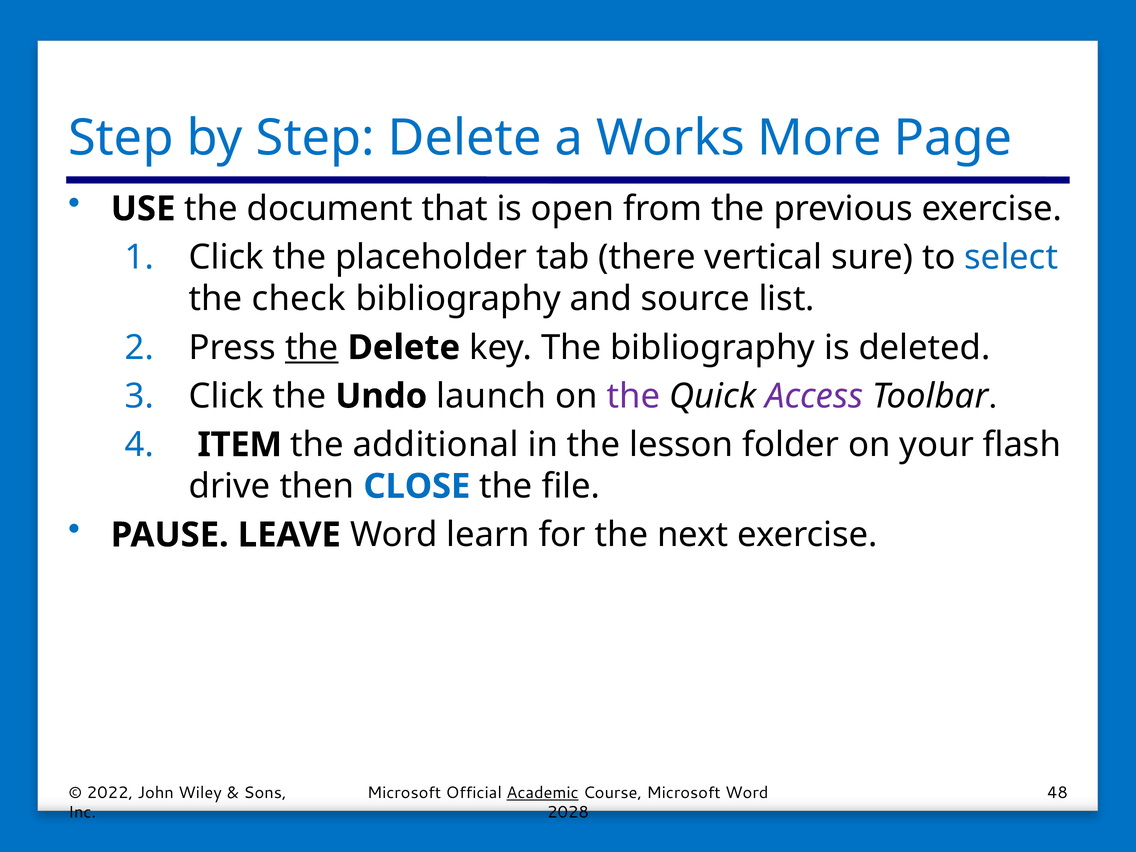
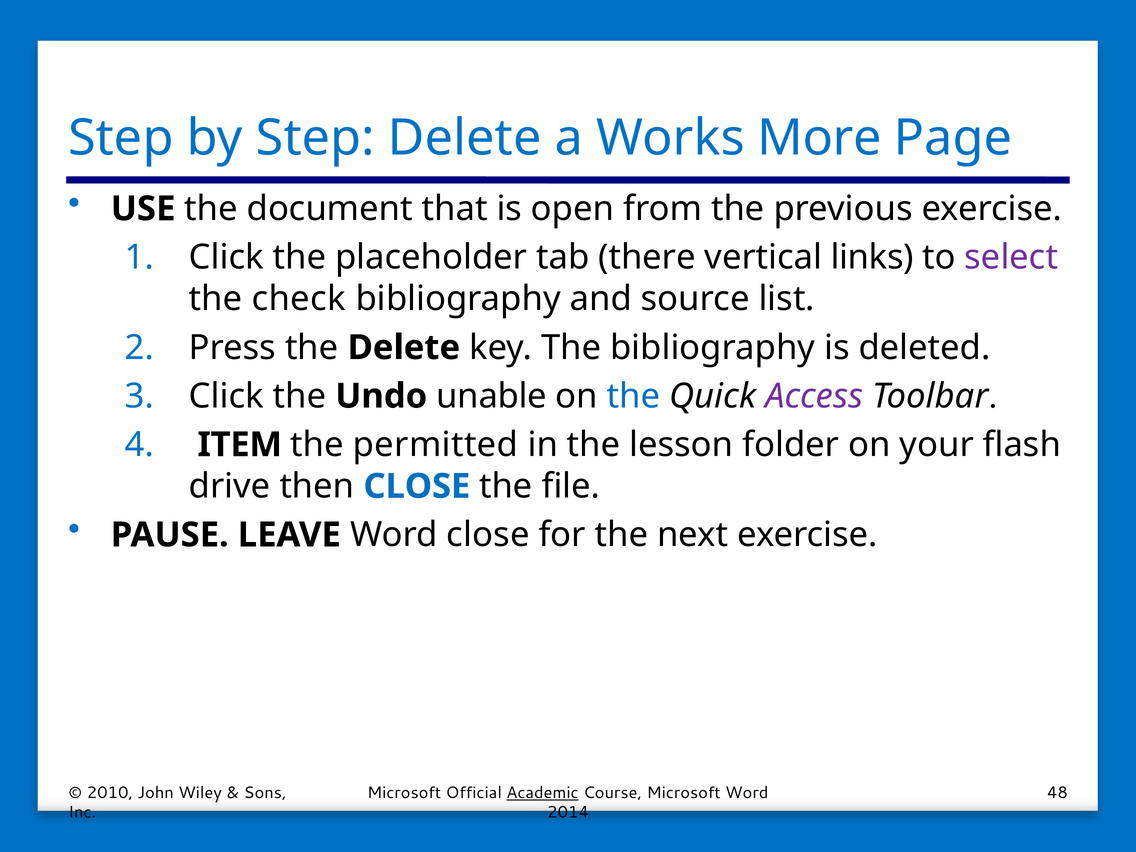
sure: sure -> links
select colour: blue -> purple
the at (312, 348) underline: present -> none
launch: launch -> unable
the at (634, 396) colour: purple -> blue
additional: additional -> permitted
Word learn: learn -> close
2022: 2022 -> 2010
2028: 2028 -> 2014
